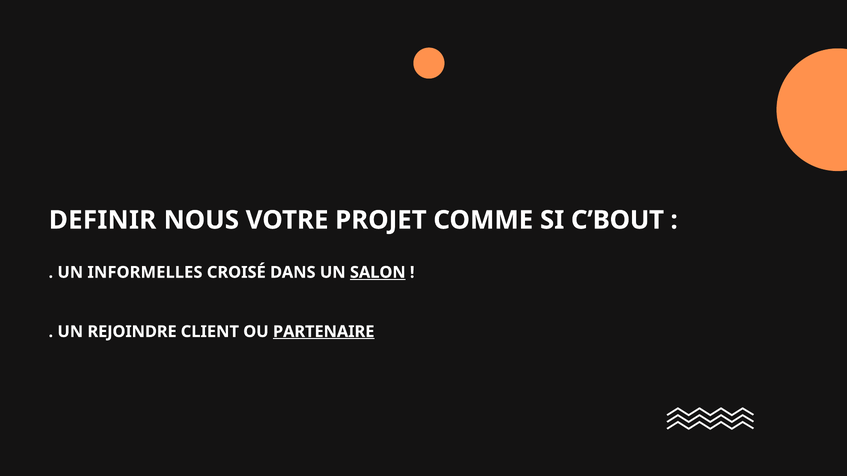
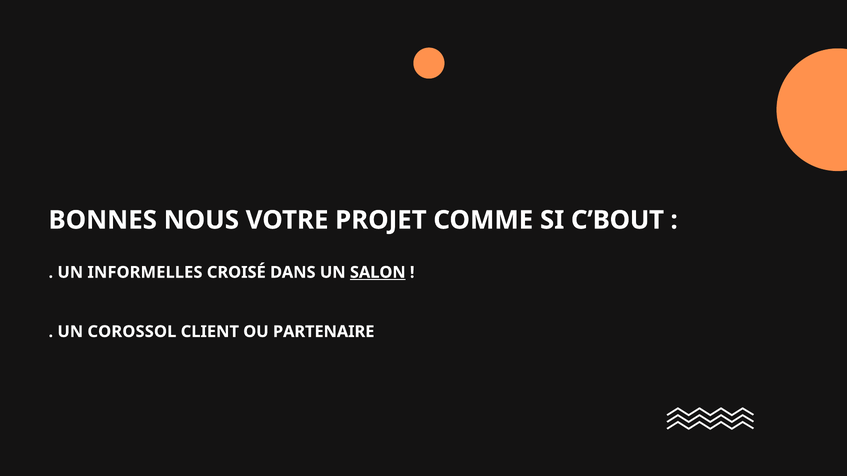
DEFINIR: DEFINIR -> BONNES
REJOINDRE: REJOINDRE -> COROSSOL
PARTENAIRE underline: present -> none
